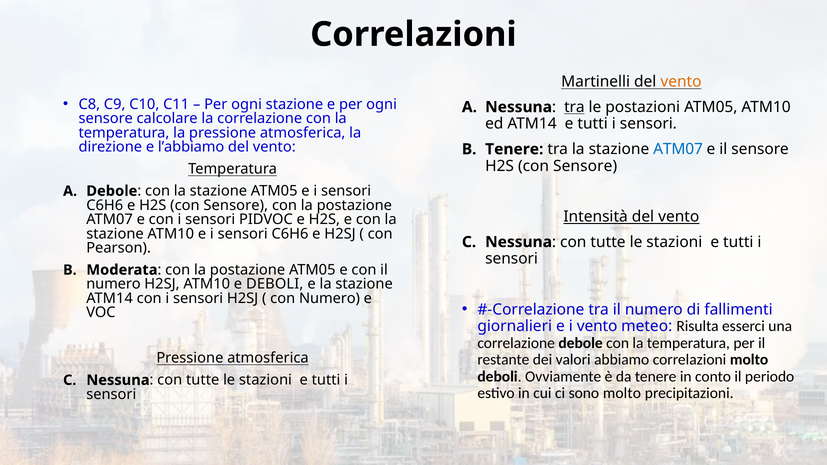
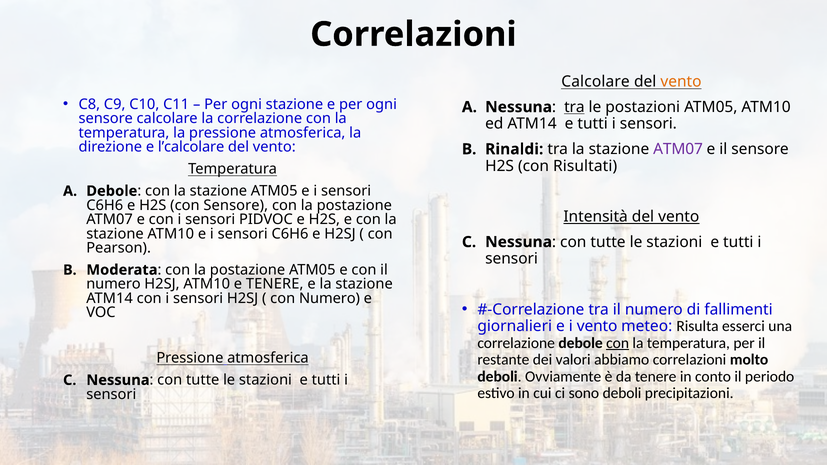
Martinelli at (596, 82): Martinelli -> Calcolare
l’abbiamo: l’abbiamo -> l’calcolare
Tenere at (514, 149): Tenere -> Rinaldi
ATM07 at (678, 149) colour: blue -> purple
Sensore at (585, 166): Sensore -> Risultati
e DEBOLI: DEBOLI -> TENERE
con at (618, 343) underline: none -> present
sono molto: molto -> deboli
